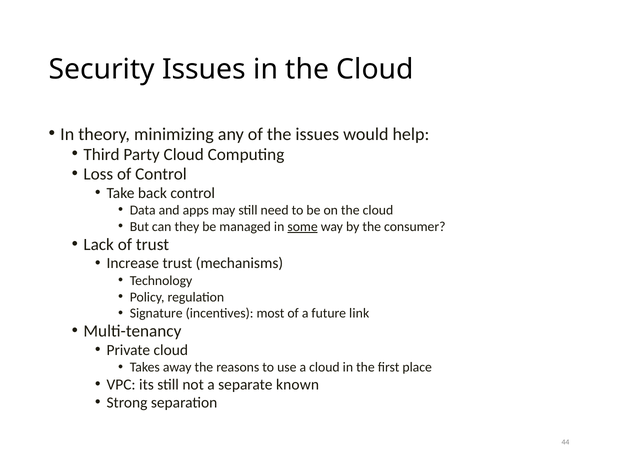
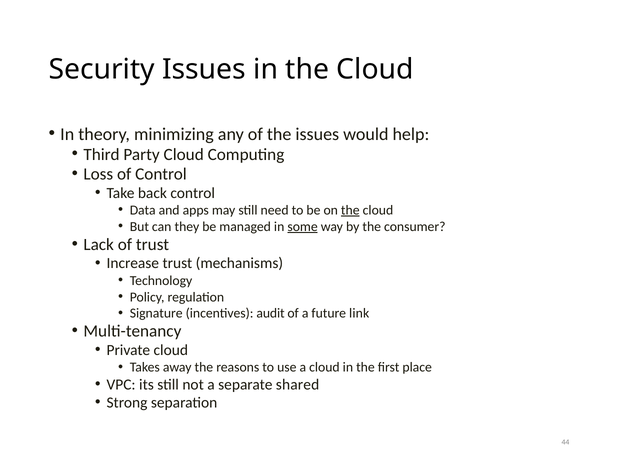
the at (350, 210) underline: none -> present
most: most -> audit
known: known -> shared
